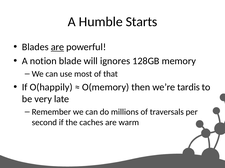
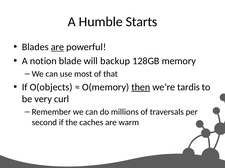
ignores: ignores -> backup
O(happily: O(happily -> O(objects
then underline: none -> present
late: late -> curl
